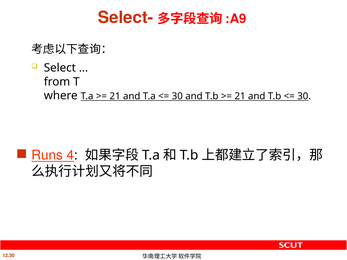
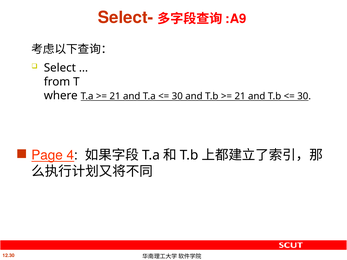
Runs: Runs -> Page
